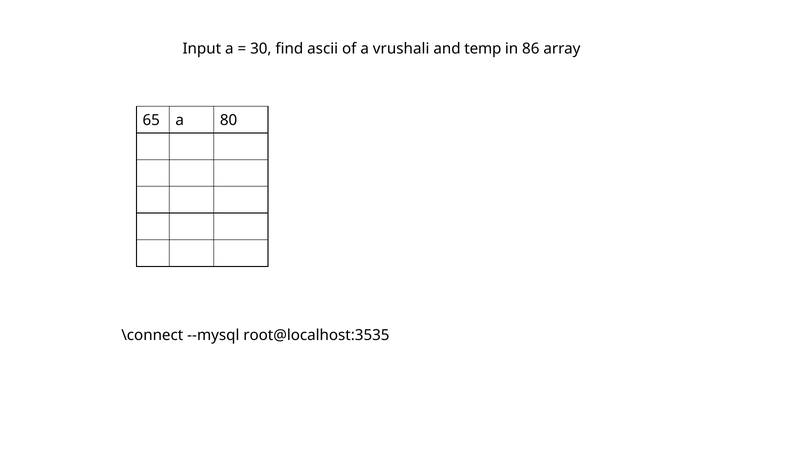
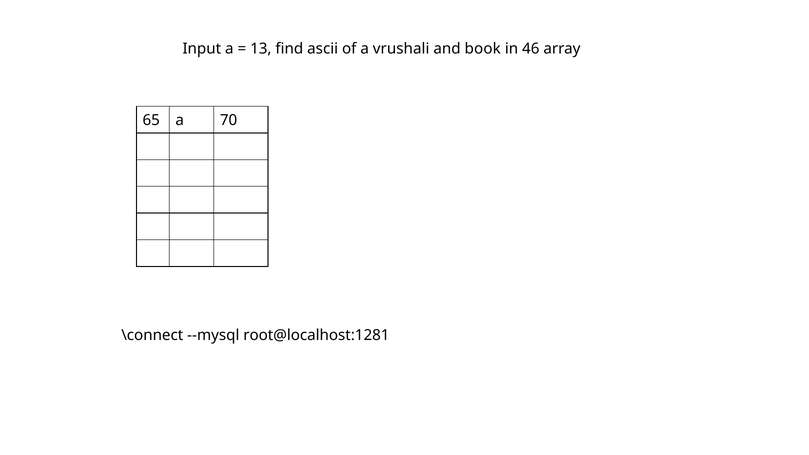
30: 30 -> 13
temp: temp -> book
86: 86 -> 46
80: 80 -> 70
root@localhost:3535: root@localhost:3535 -> root@localhost:1281
